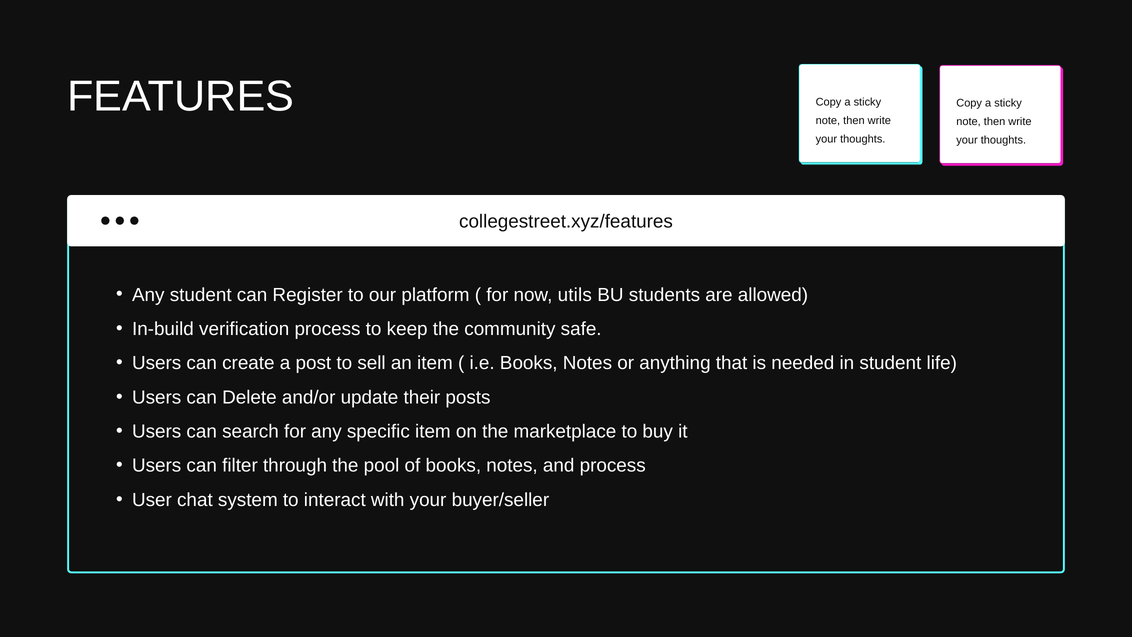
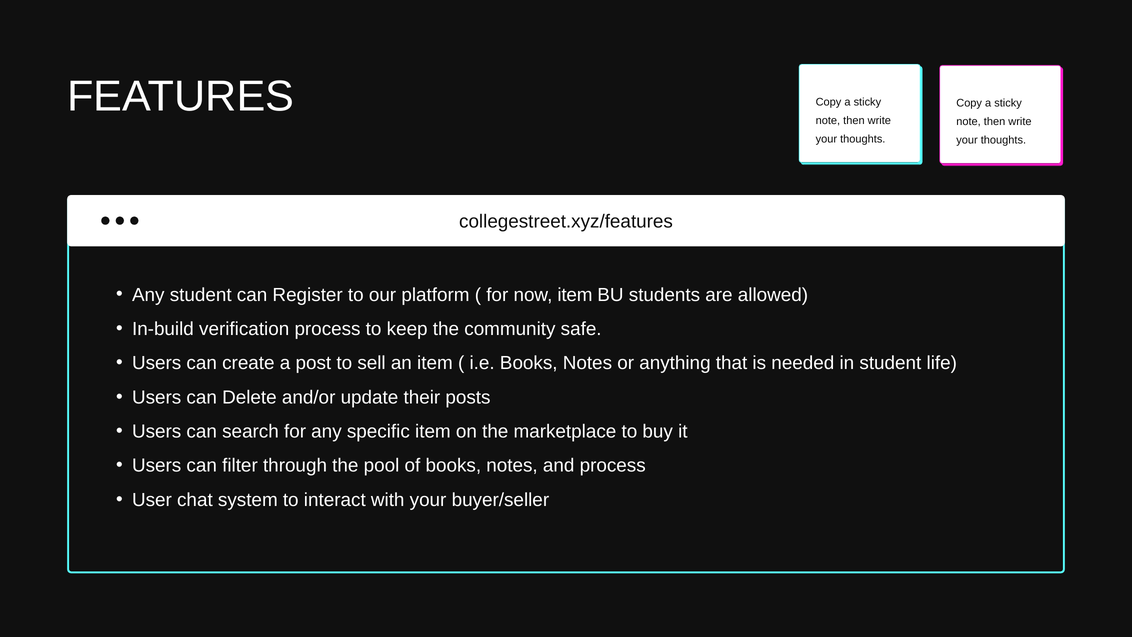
now utils: utils -> item
